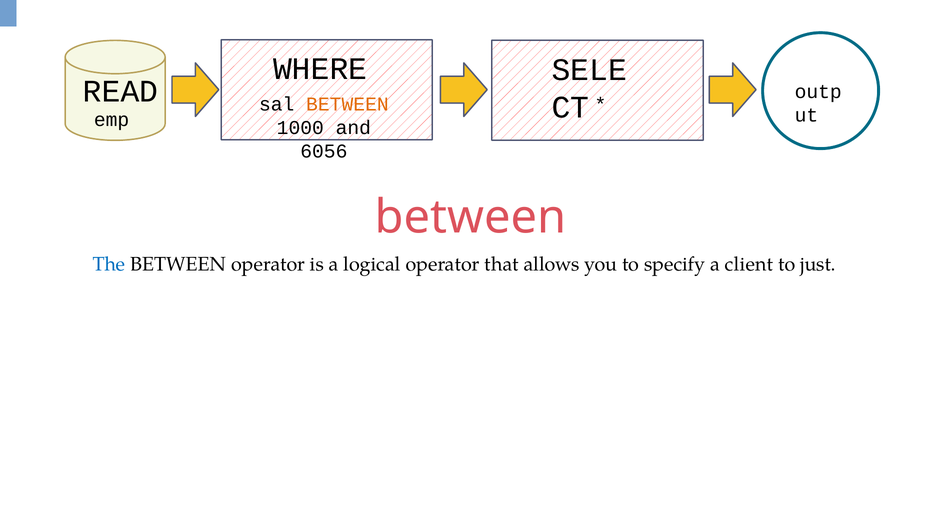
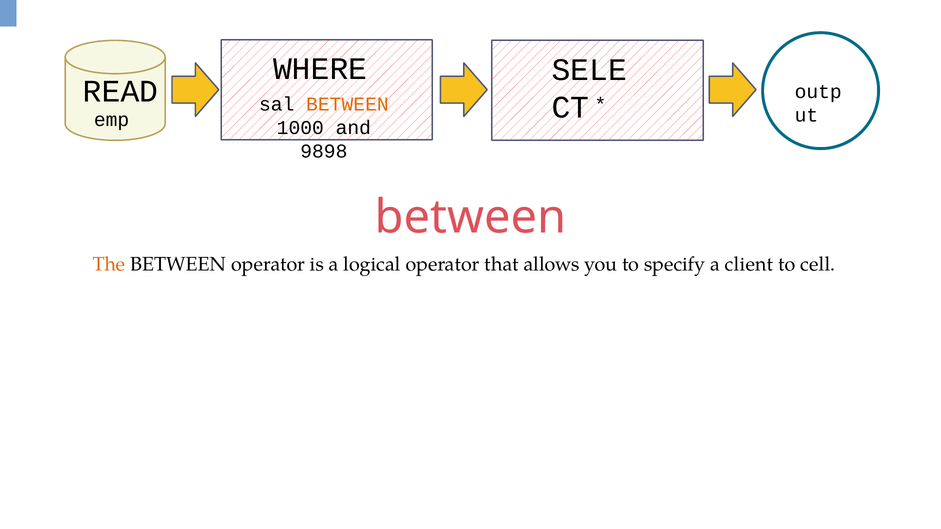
6056: 6056 -> 9898
The colour: blue -> orange
just: just -> cell
